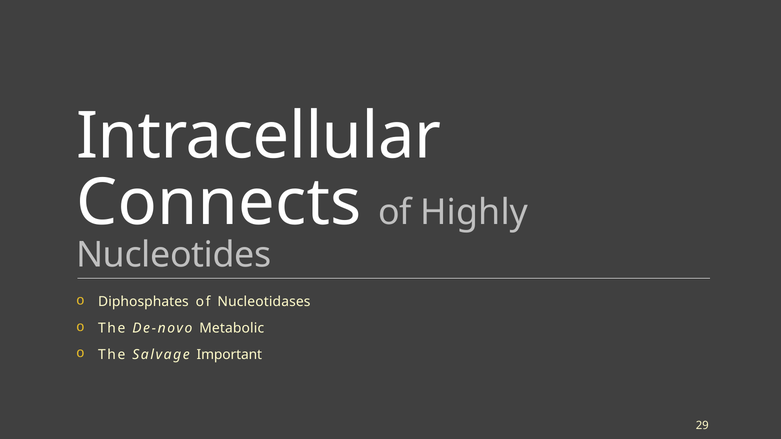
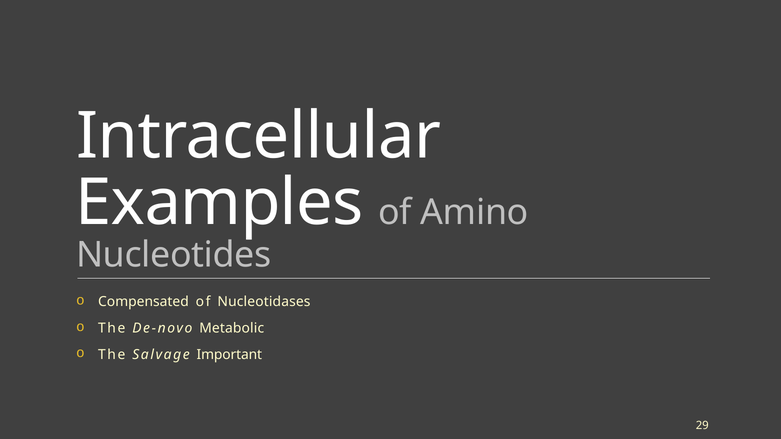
Connects: Connects -> Examples
Highly: Highly -> Amino
Diphosphates: Diphosphates -> Compensated
